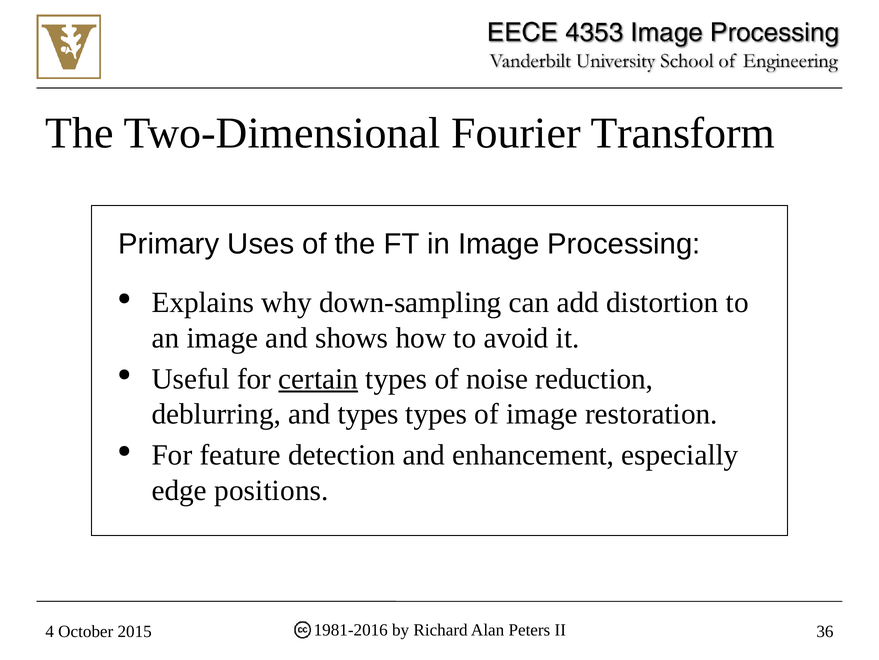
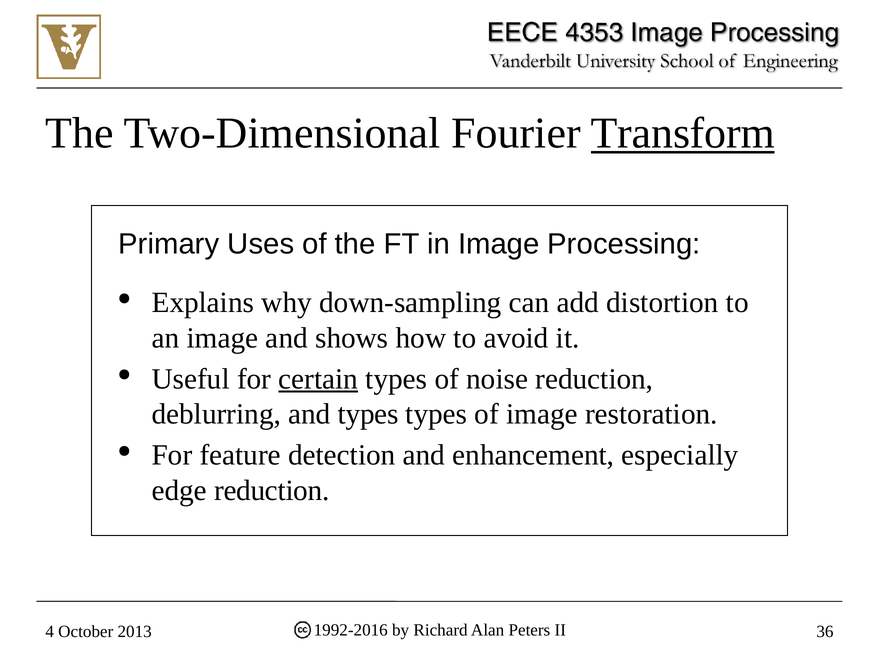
Transform underline: none -> present
edge positions: positions -> reduction
1981-2016: 1981-2016 -> 1992-2016
2015: 2015 -> 2013
